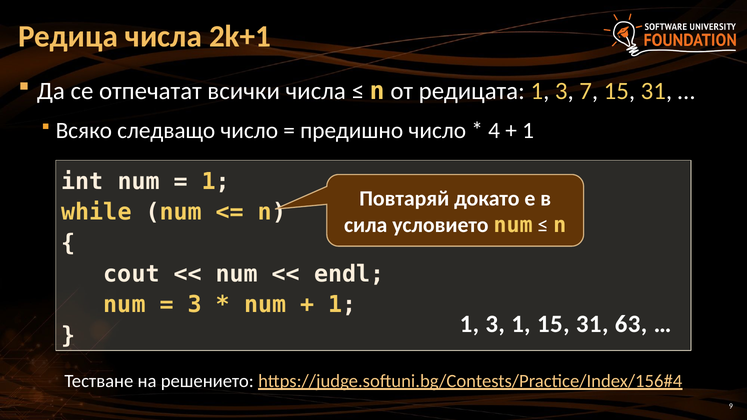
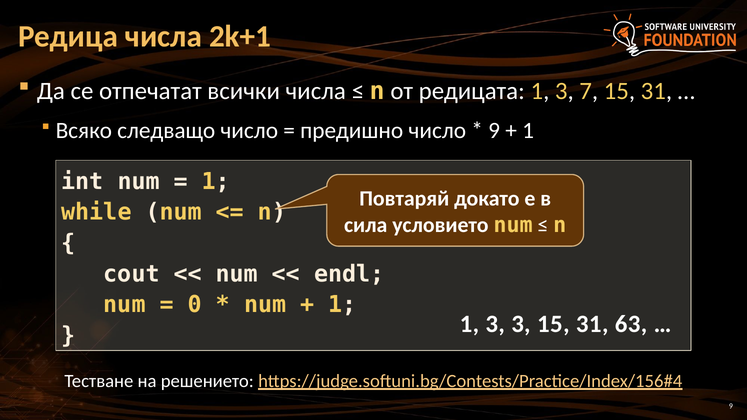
4 at (494, 131): 4 -> 9
3 at (195, 305): 3 -> 0
3 1: 1 -> 3
